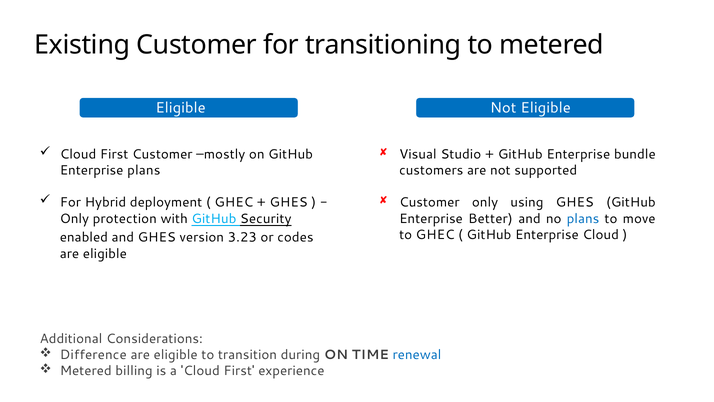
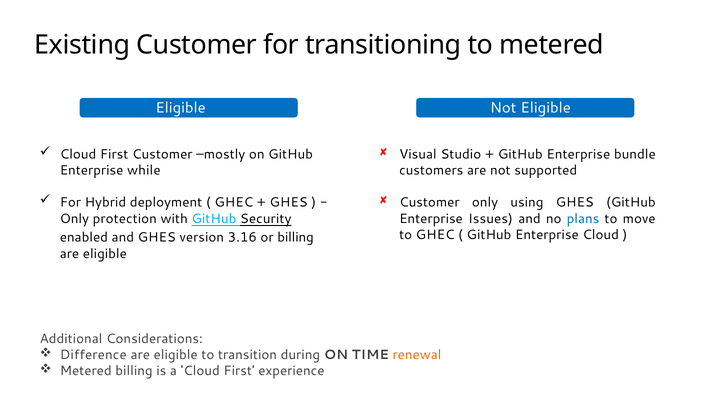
Enterprise plans: plans -> while
Better: Better -> Issues
3.23: 3.23 -> 3.16
or codes: codes -> billing
renewal colour: blue -> orange
